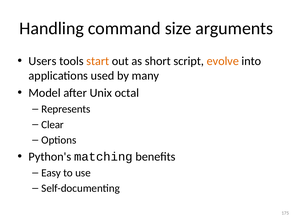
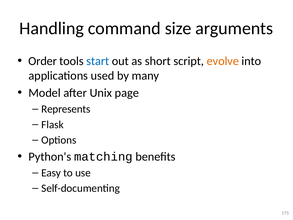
Users: Users -> Order
start colour: orange -> blue
octal: octal -> page
Clear: Clear -> Flask
